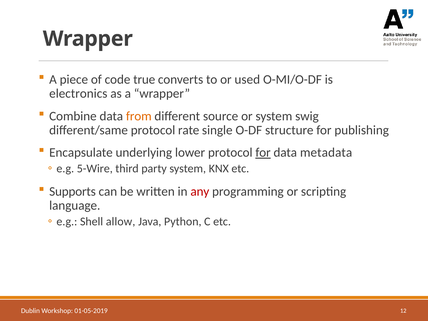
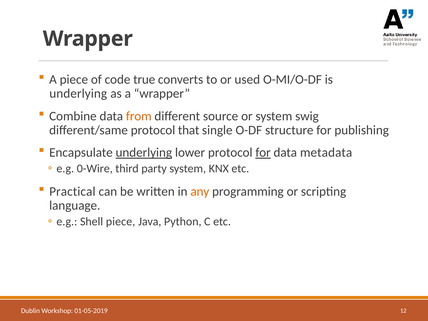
electronics at (78, 94): electronics -> underlying
rate: rate -> that
underlying at (144, 153) underline: none -> present
5-Wire: 5-Wire -> 0-Wire
Supports: Supports -> Practical
any colour: red -> orange
Shell allow: allow -> piece
